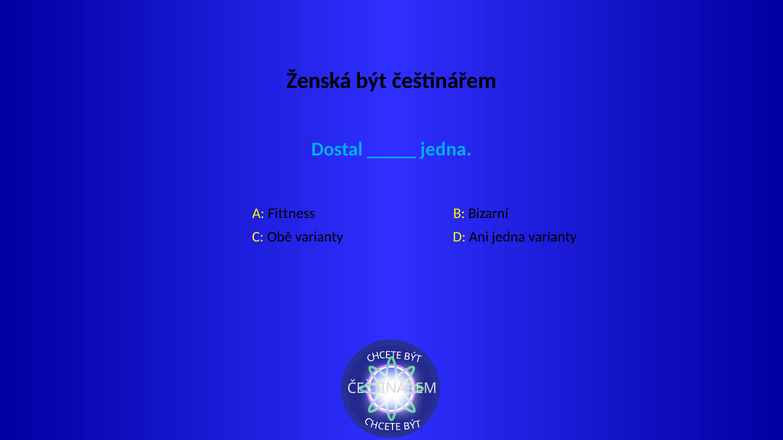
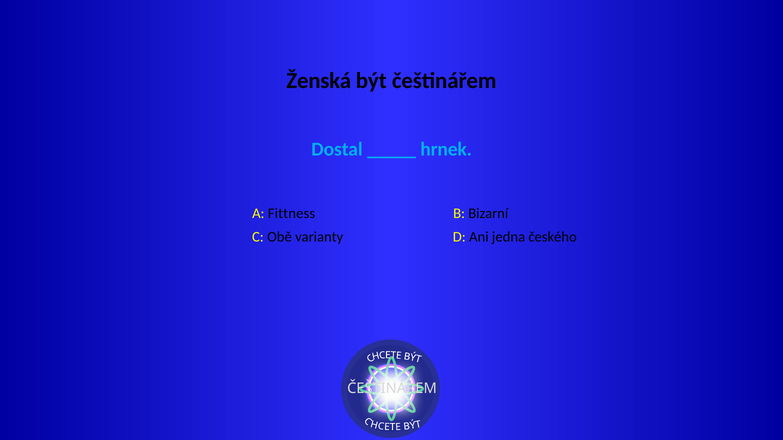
jedna at (446, 150): jedna -> hrnek
jedna varianty: varianty -> českého
